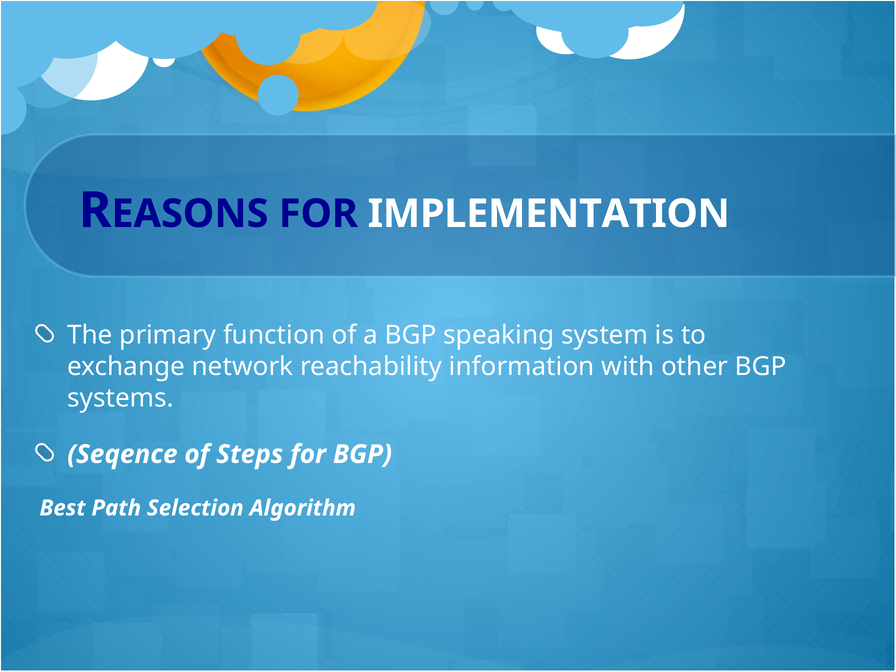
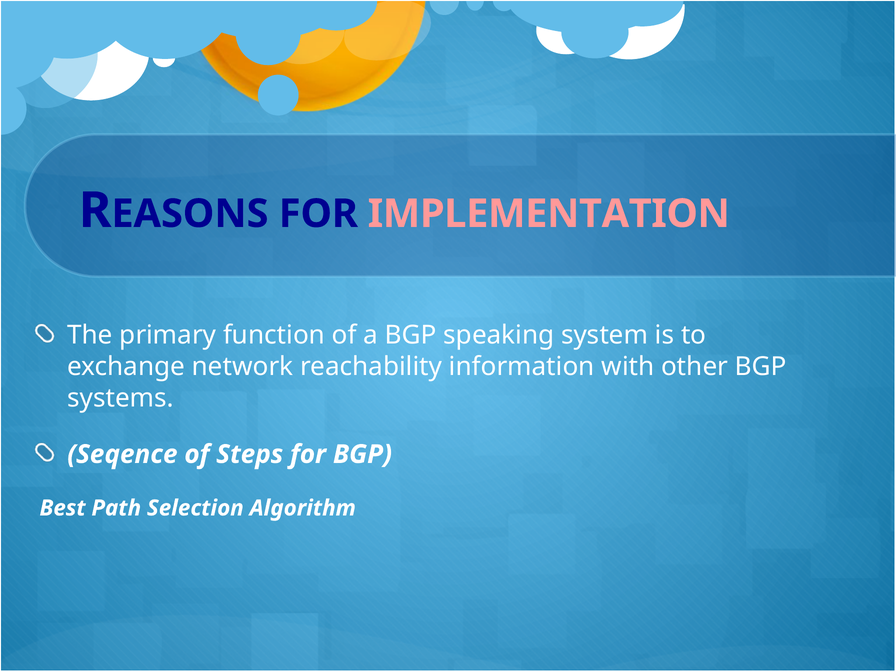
IMPLEMENTATION colour: white -> pink
